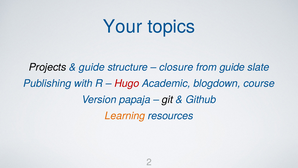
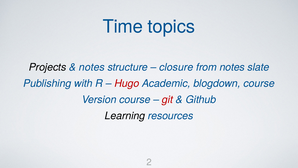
Your: Your -> Time
guide at (92, 67): guide -> notes
from guide: guide -> notes
Version papaja: papaja -> course
git colour: black -> red
Learning colour: orange -> black
